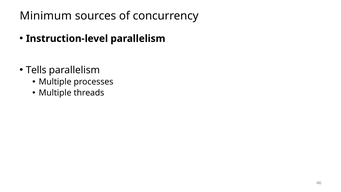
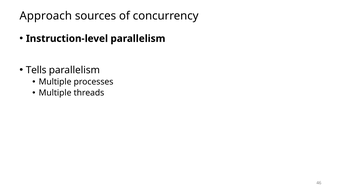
Minimum: Minimum -> Approach
